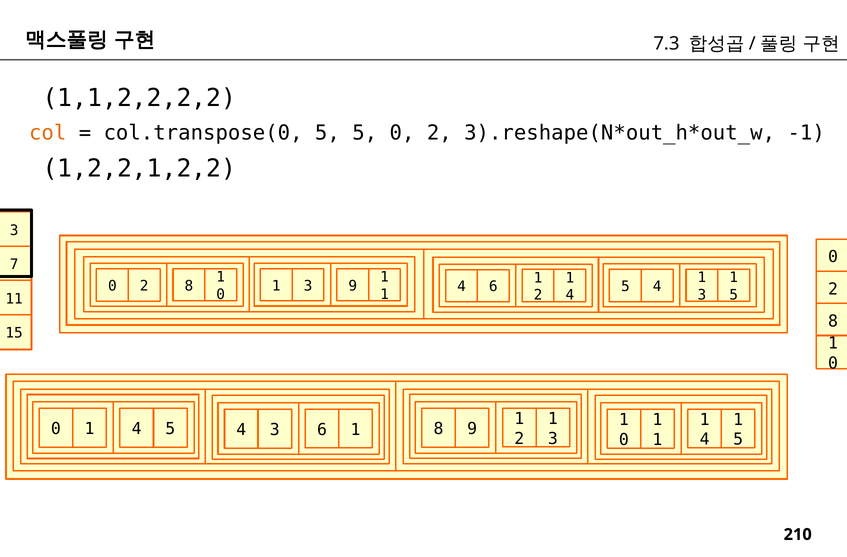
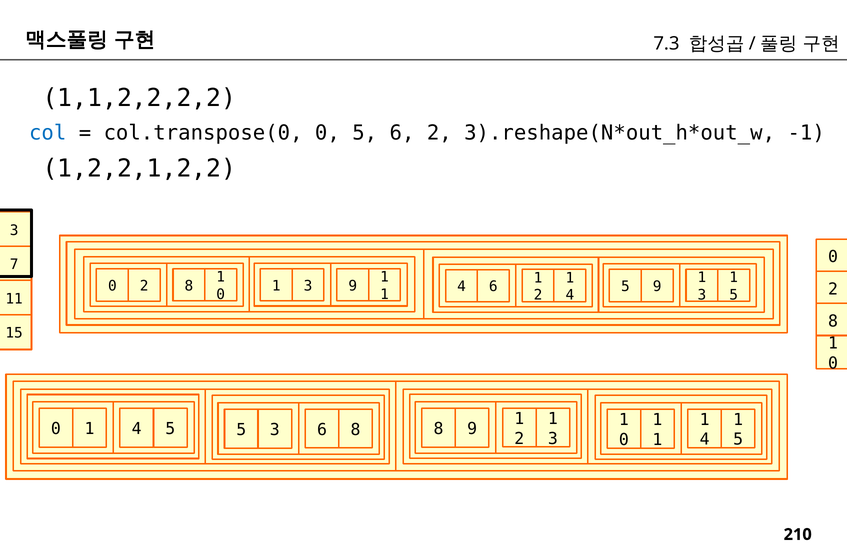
col colour: orange -> blue
col.transpose(0 5: 5 -> 0
5 0: 0 -> 6
4 at (657, 286): 4 -> 9
4 at (241, 429): 4 -> 5
3 6 1: 1 -> 8
